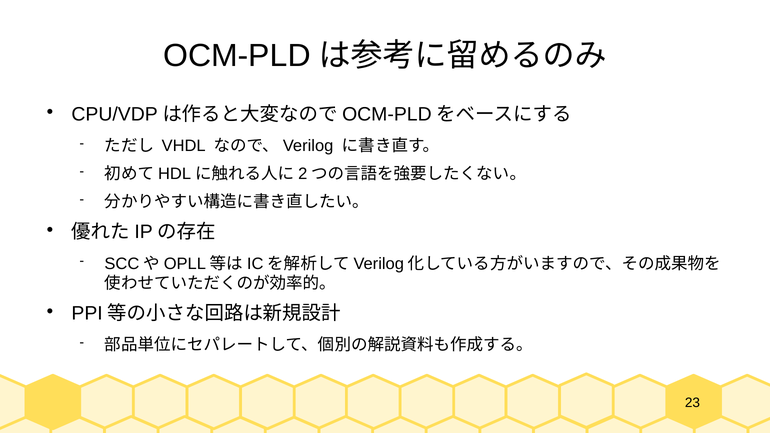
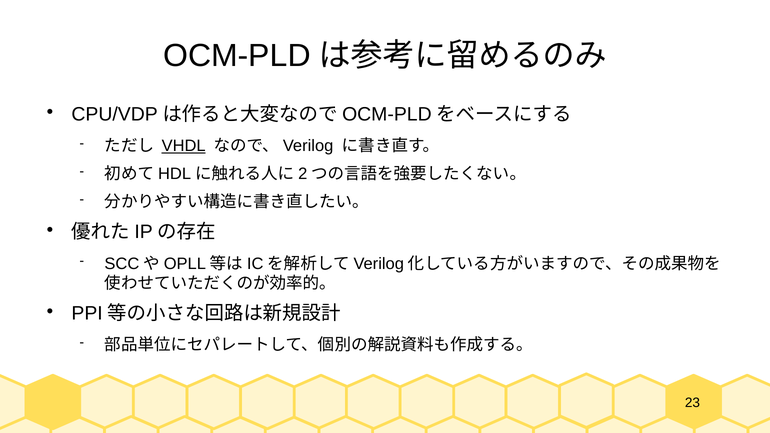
VHDL underline: none -> present
